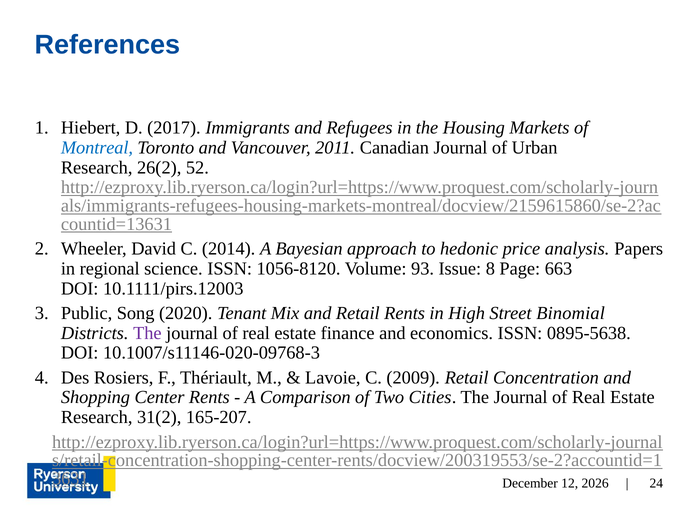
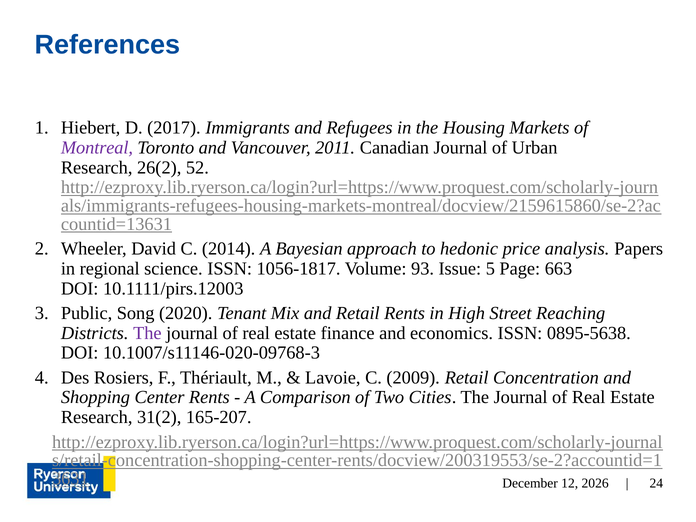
Montreal colour: blue -> purple
1056-8120: 1056-8120 -> 1056-1817
8: 8 -> 5
Binomial: Binomial -> Reaching
